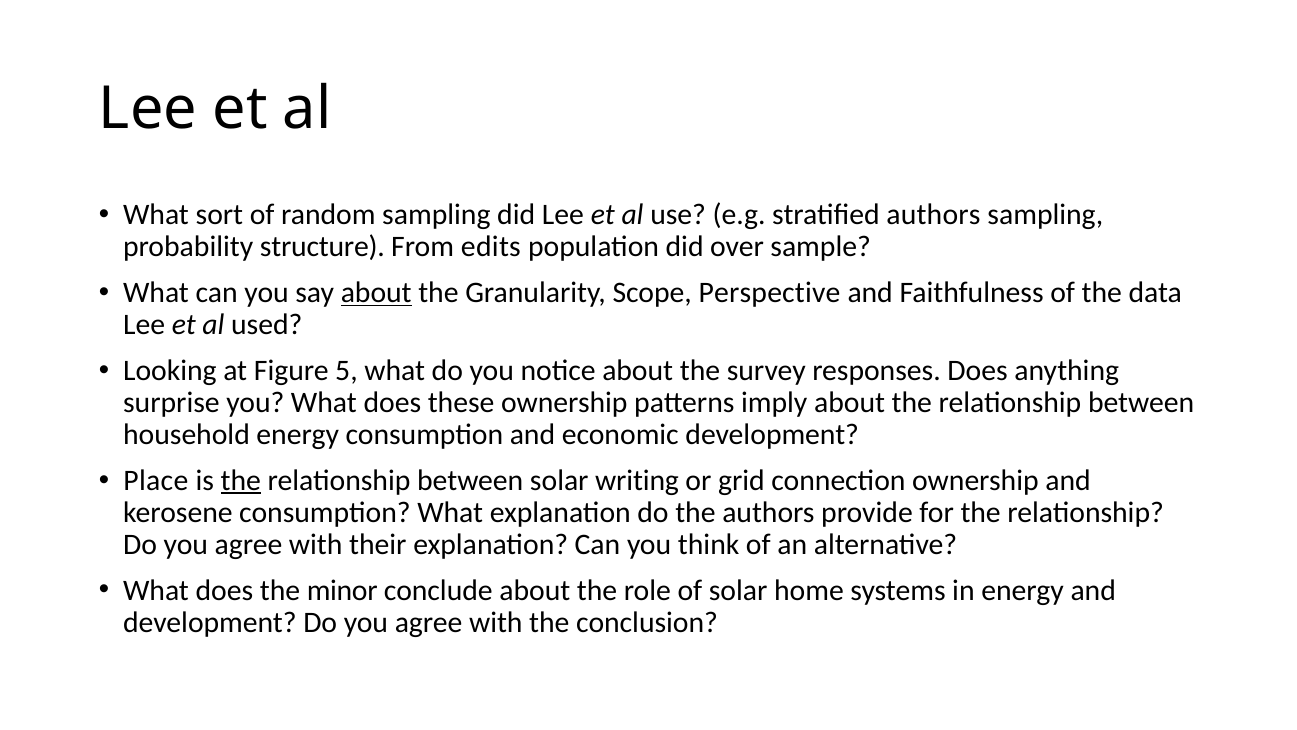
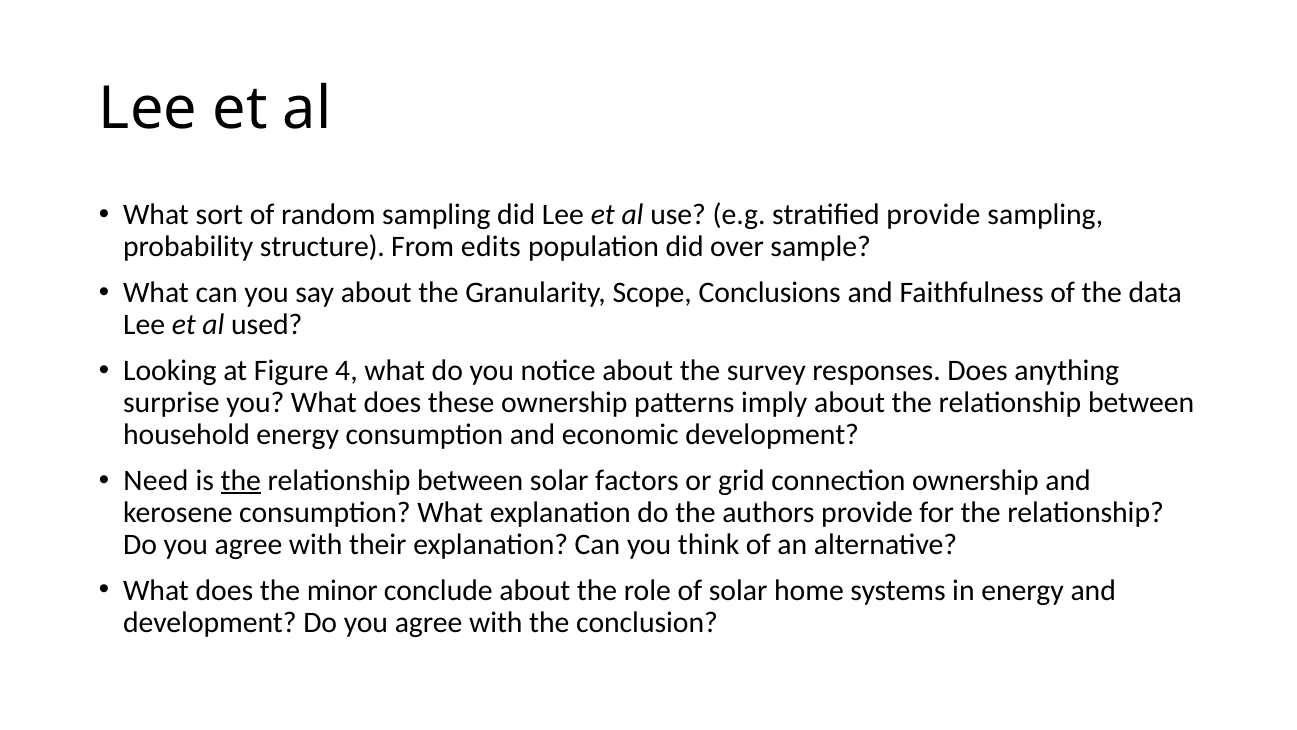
stratified authors: authors -> provide
about at (376, 293) underline: present -> none
Perspective: Perspective -> Conclusions
5: 5 -> 4
Place: Place -> Need
writing: writing -> factors
